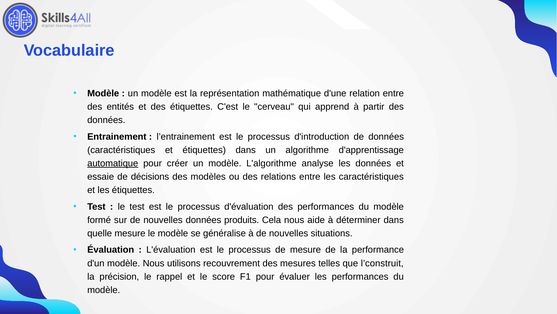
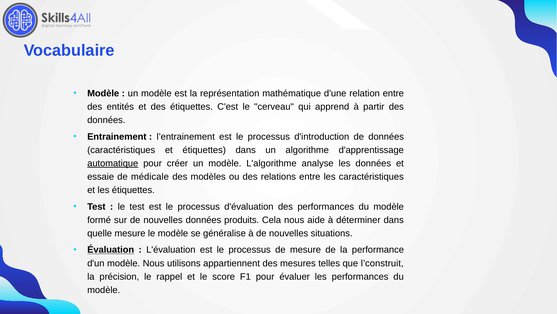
décisions: décisions -> médicale
Évaluation underline: none -> present
recouvrement: recouvrement -> appartiennent
